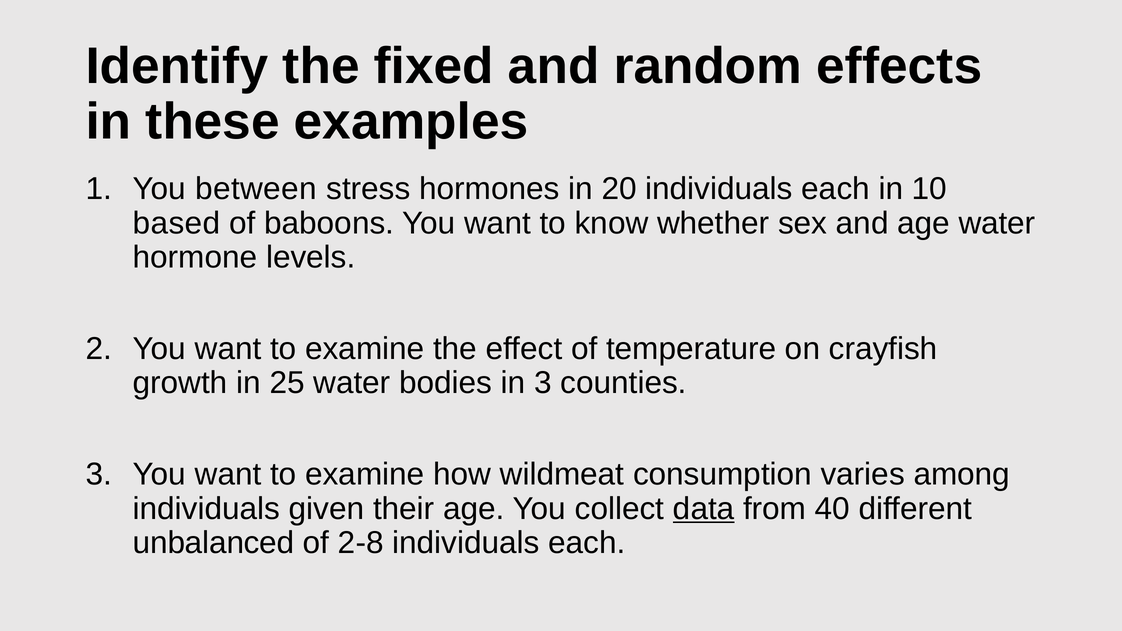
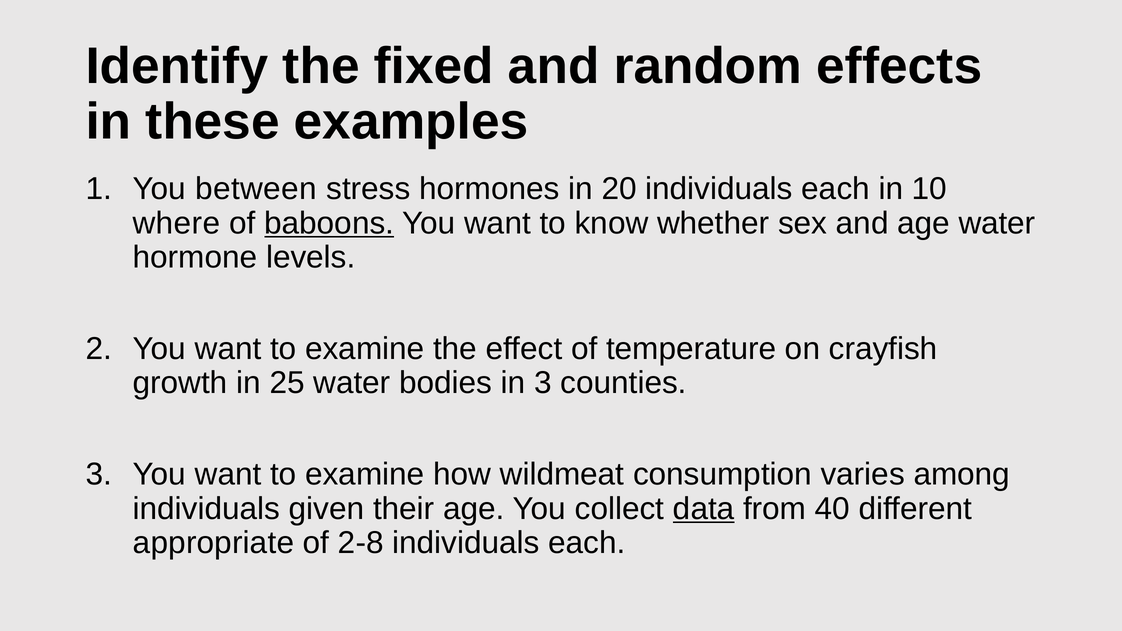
based: based -> where
baboons underline: none -> present
unbalanced: unbalanced -> appropriate
